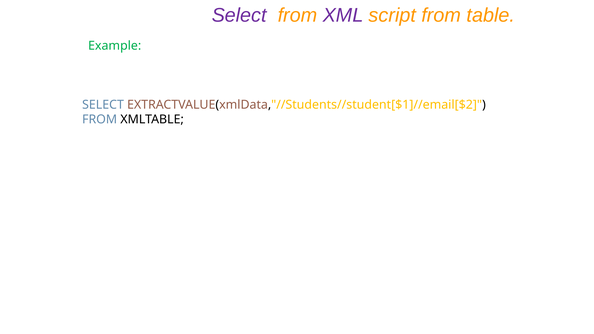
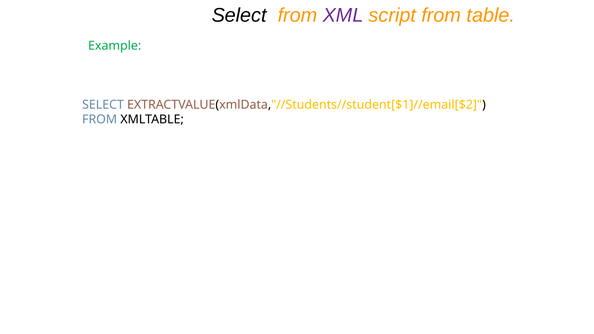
Select at (239, 15) colour: purple -> black
